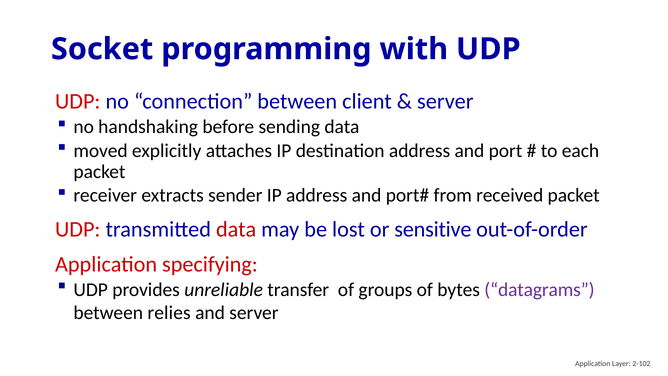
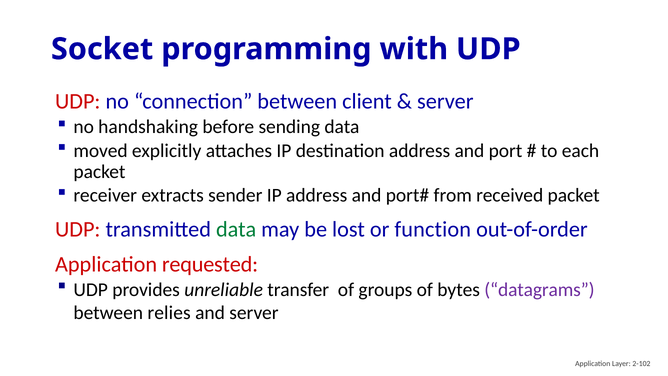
data at (236, 229) colour: red -> green
sensitive: sensitive -> function
specifying: specifying -> requested
